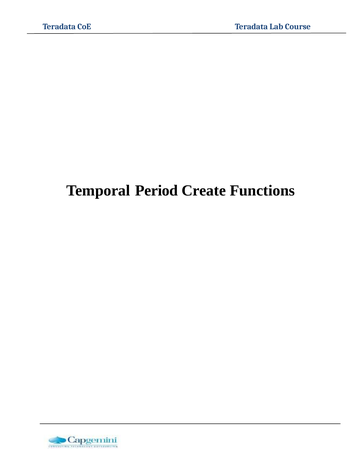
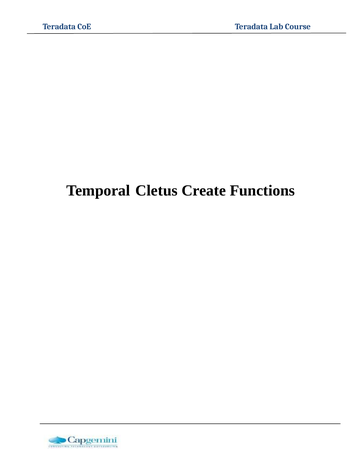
Period: Period -> Cletus
